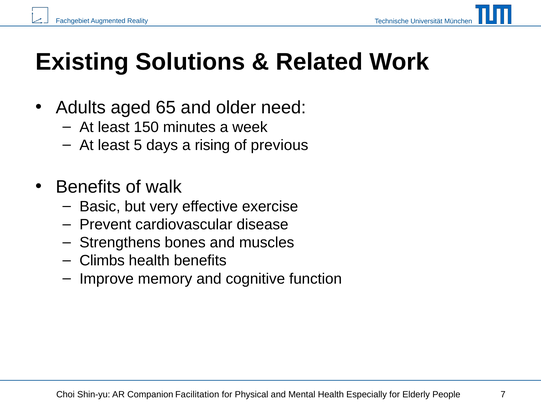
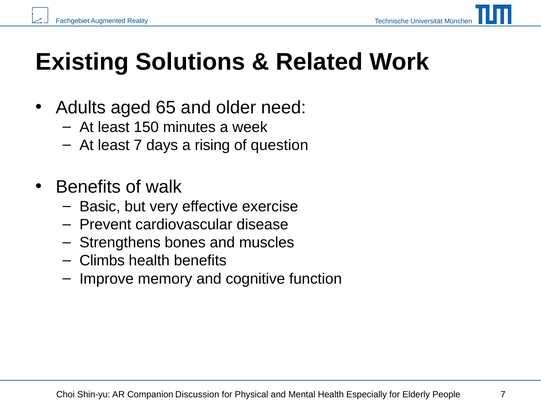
least 5: 5 -> 7
previous: previous -> question
Facilitation: Facilitation -> Discussion
